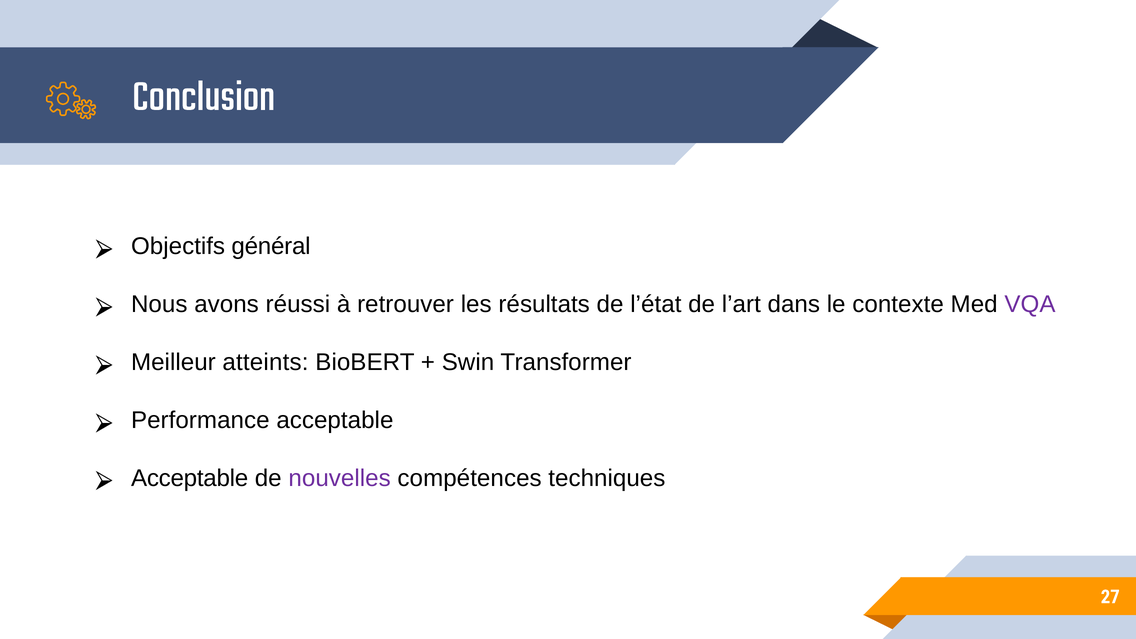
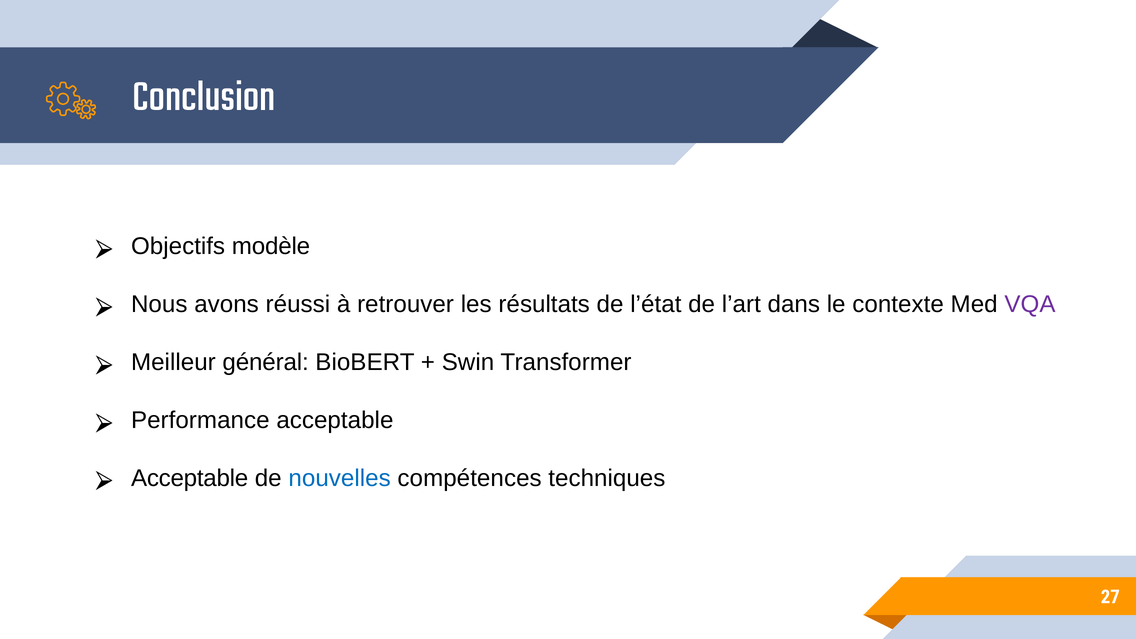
général: général -> modèle
atteints: atteints -> général
nouvelles colour: purple -> blue
